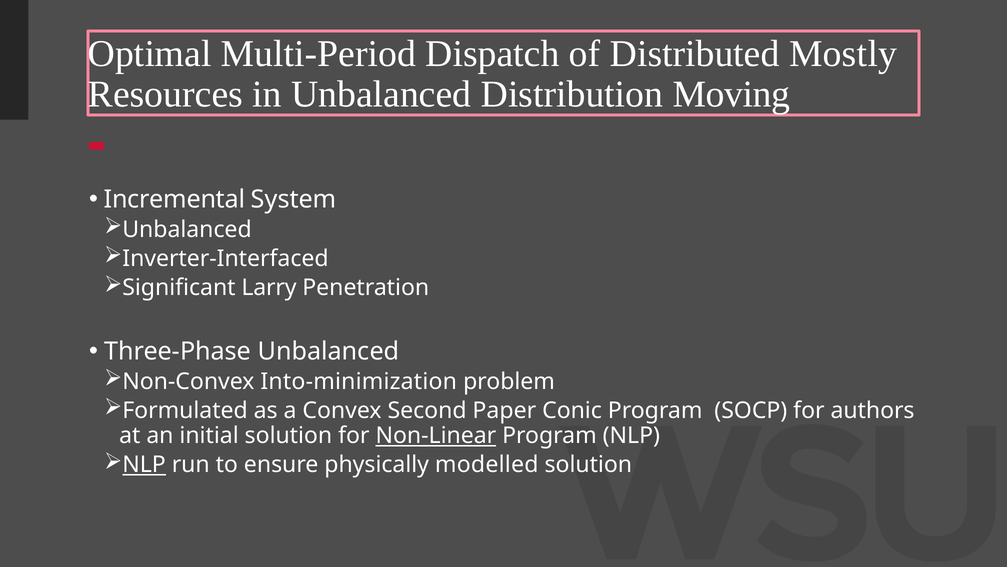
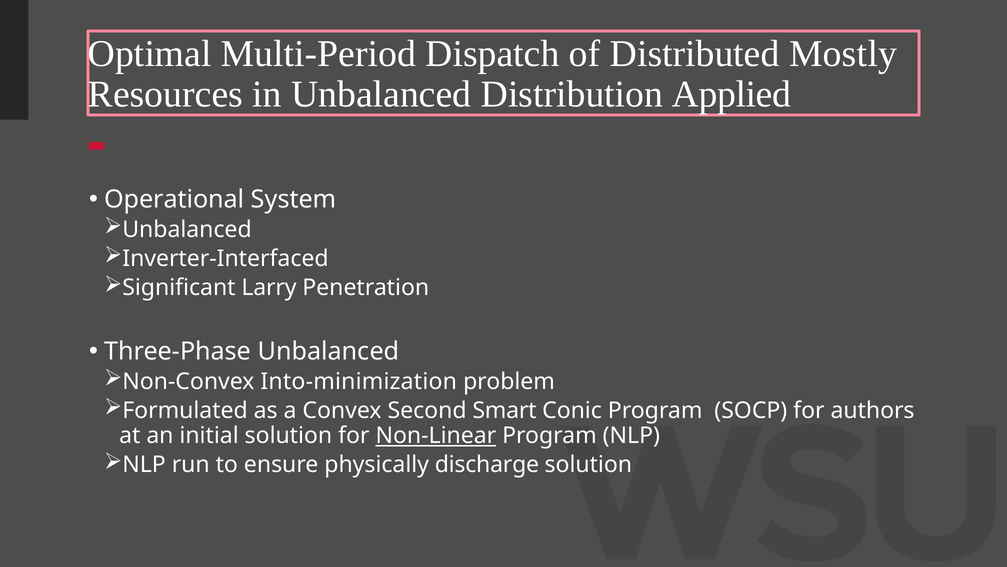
Moving: Moving -> Applied
Incremental: Incremental -> Operational
Paper: Paper -> Smart
NLP at (144, 464) underline: present -> none
modelled: modelled -> discharge
